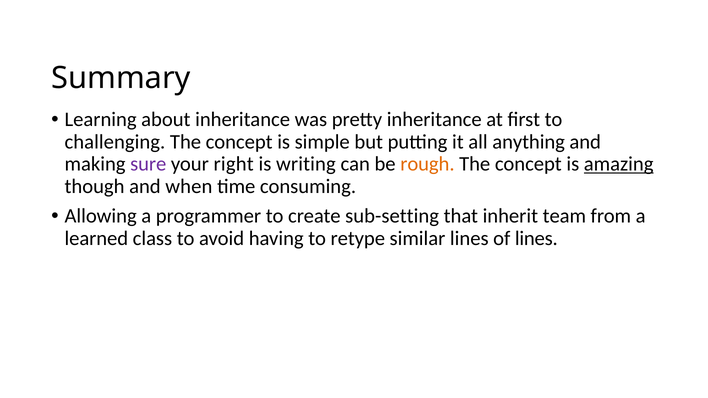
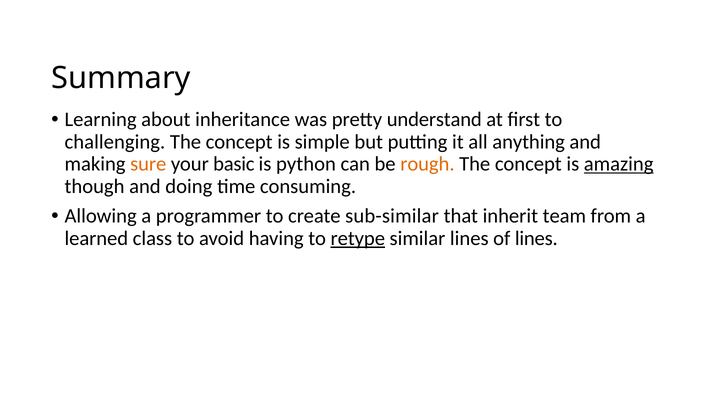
pretty inheritance: inheritance -> understand
sure colour: purple -> orange
right: right -> basic
writing: writing -> python
when: when -> doing
sub-setting: sub-setting -> sub-similar
retype underline: none -> present
